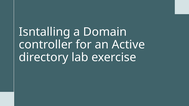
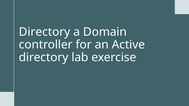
Isntalling at (45, 32): Isntalling -> Directory
